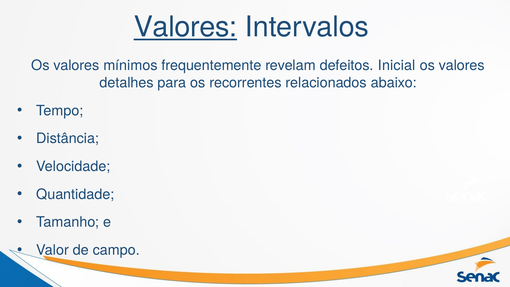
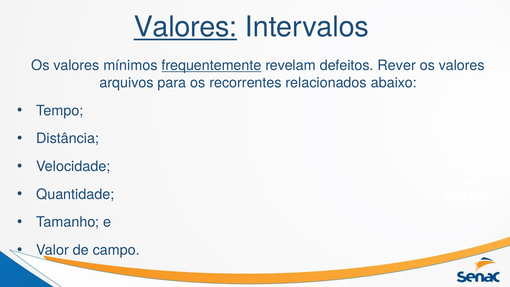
frequentemente underline: none -> present
Inicial: Inicial -> Rever
detalhes: detalhes -> arquivos
